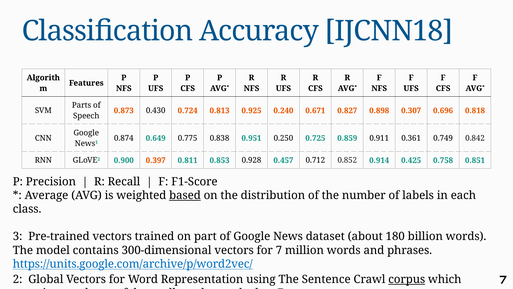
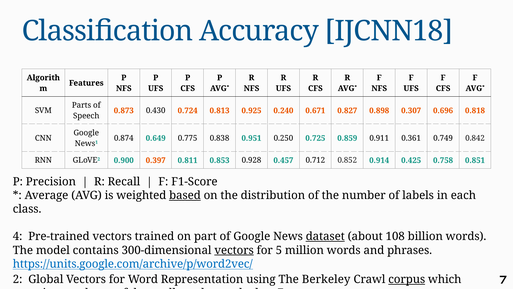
3: 3 -> 4
dataset underline: none -> present
180: 180 -> 108
vectors at (234, 250) underline: none -> present
for 7: 7 -> 5
Sentence: Sentence -> Berkeley
